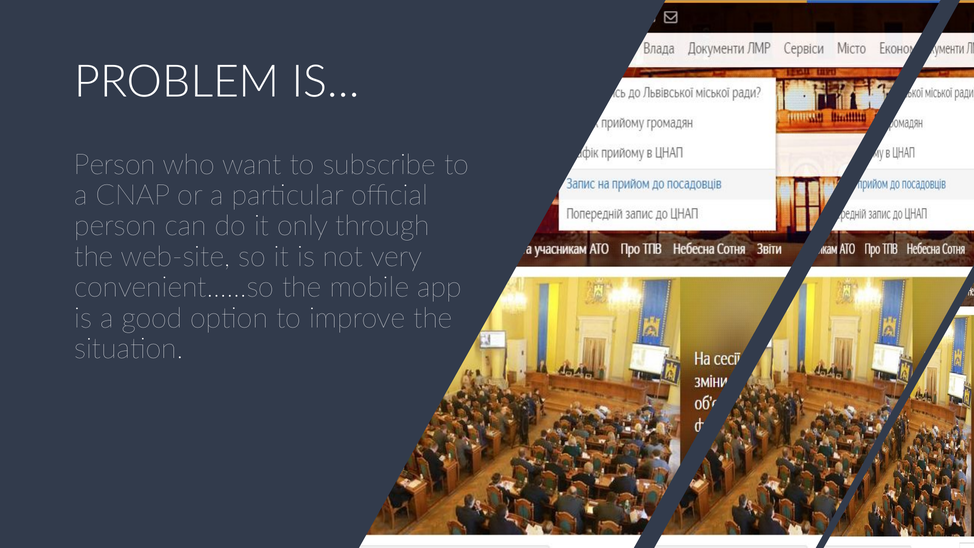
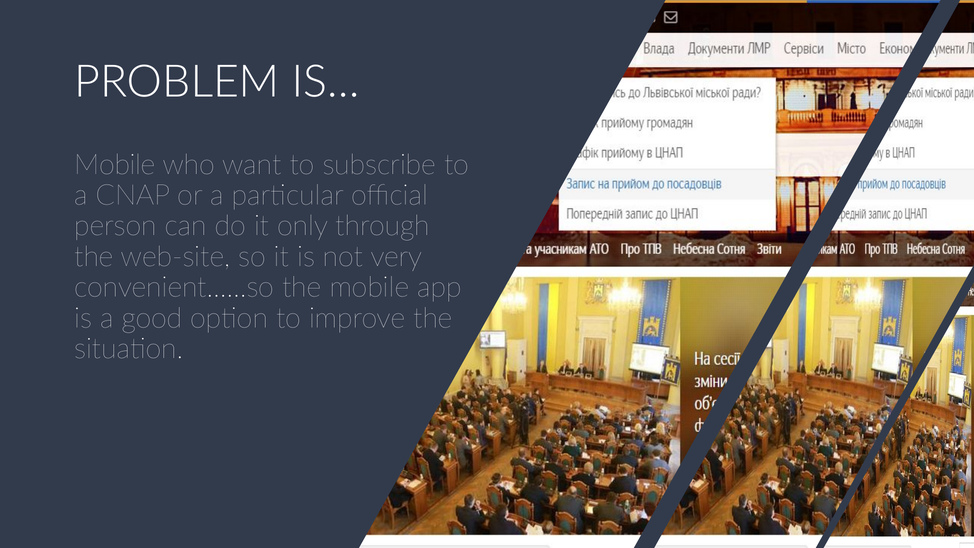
Person at (115, 165): Person -> Mobile
